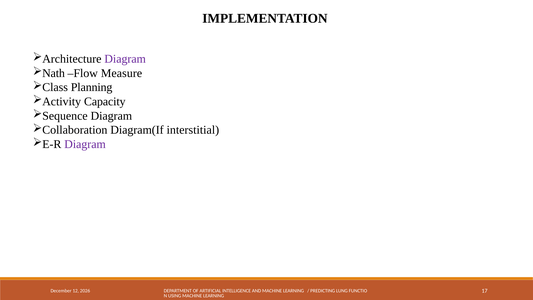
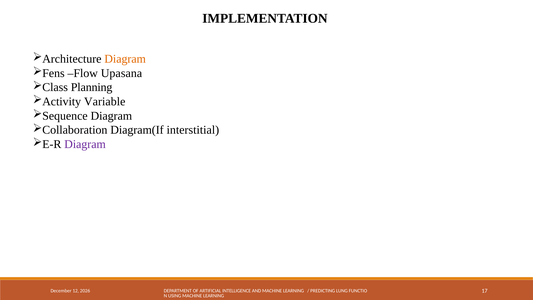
Diagram at (125, 59) colour: purple -> orange
Nath: Nath -> Fens
Measure: Measure -> Upasana
Capacity: Capacity -> Variable
